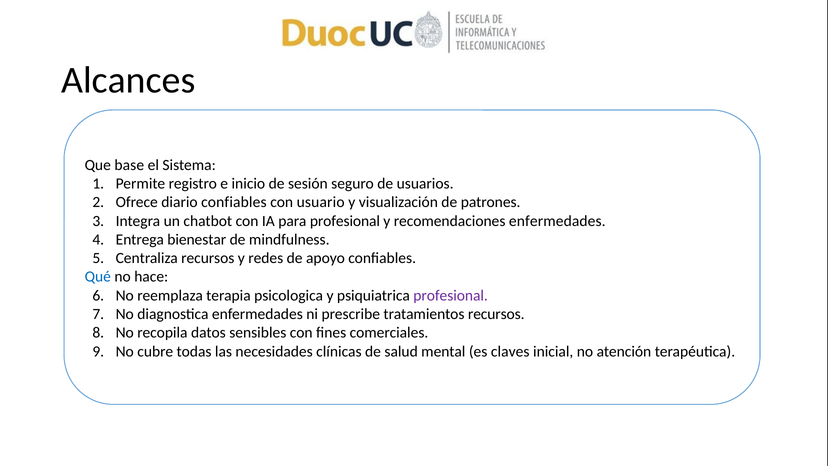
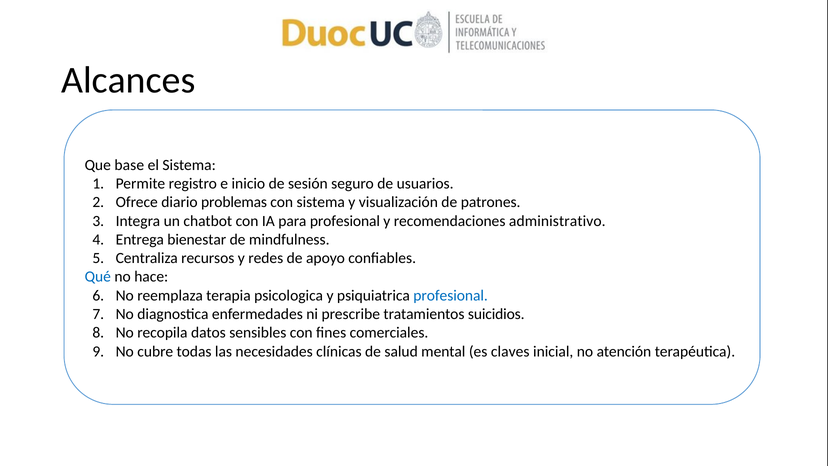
diario confiables: confiables -> problemas
con usuario: usuario -> sistema
recomendaciones enfermedades: enfermedades -> administrativo
profesional at (451, 295) colour: purple -> blue
tratamientos recursos: recursos -> suicidios
